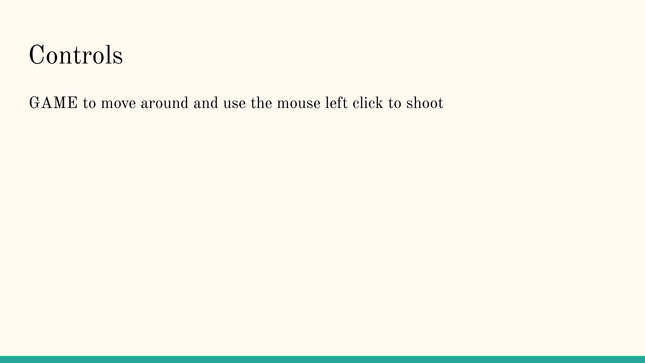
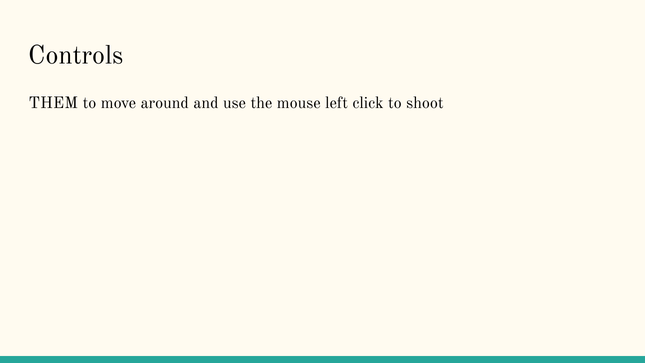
GAME: GAME -> THEM
